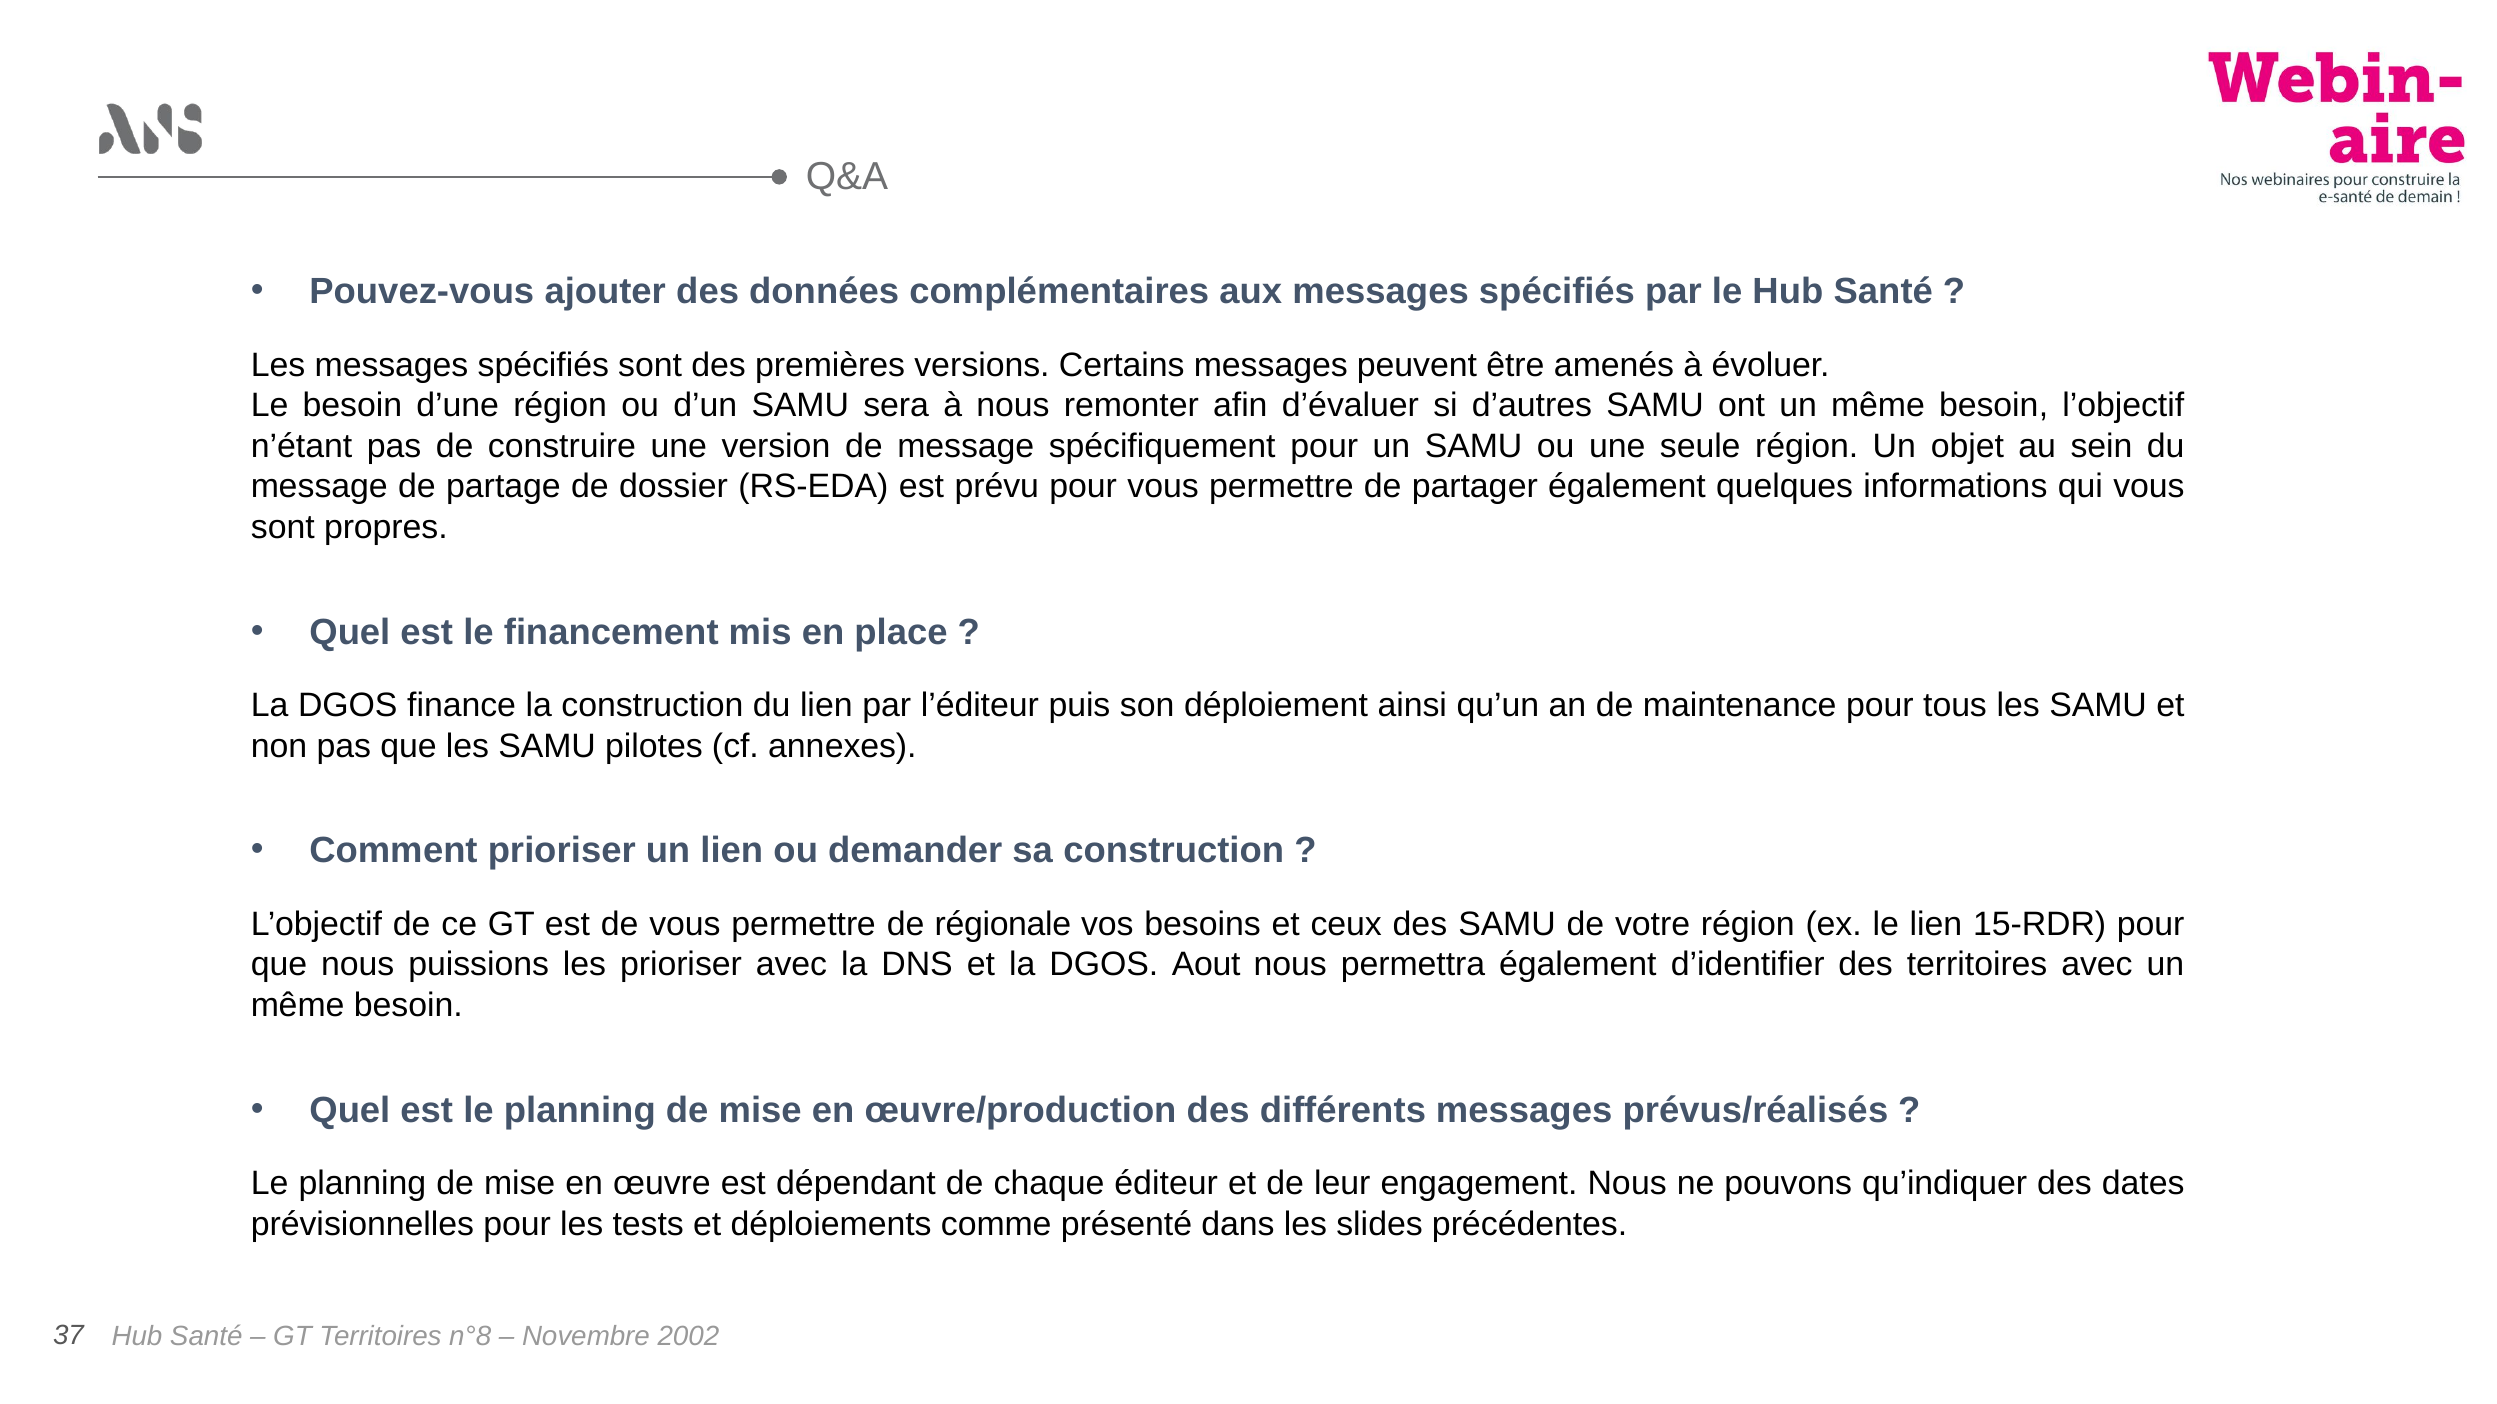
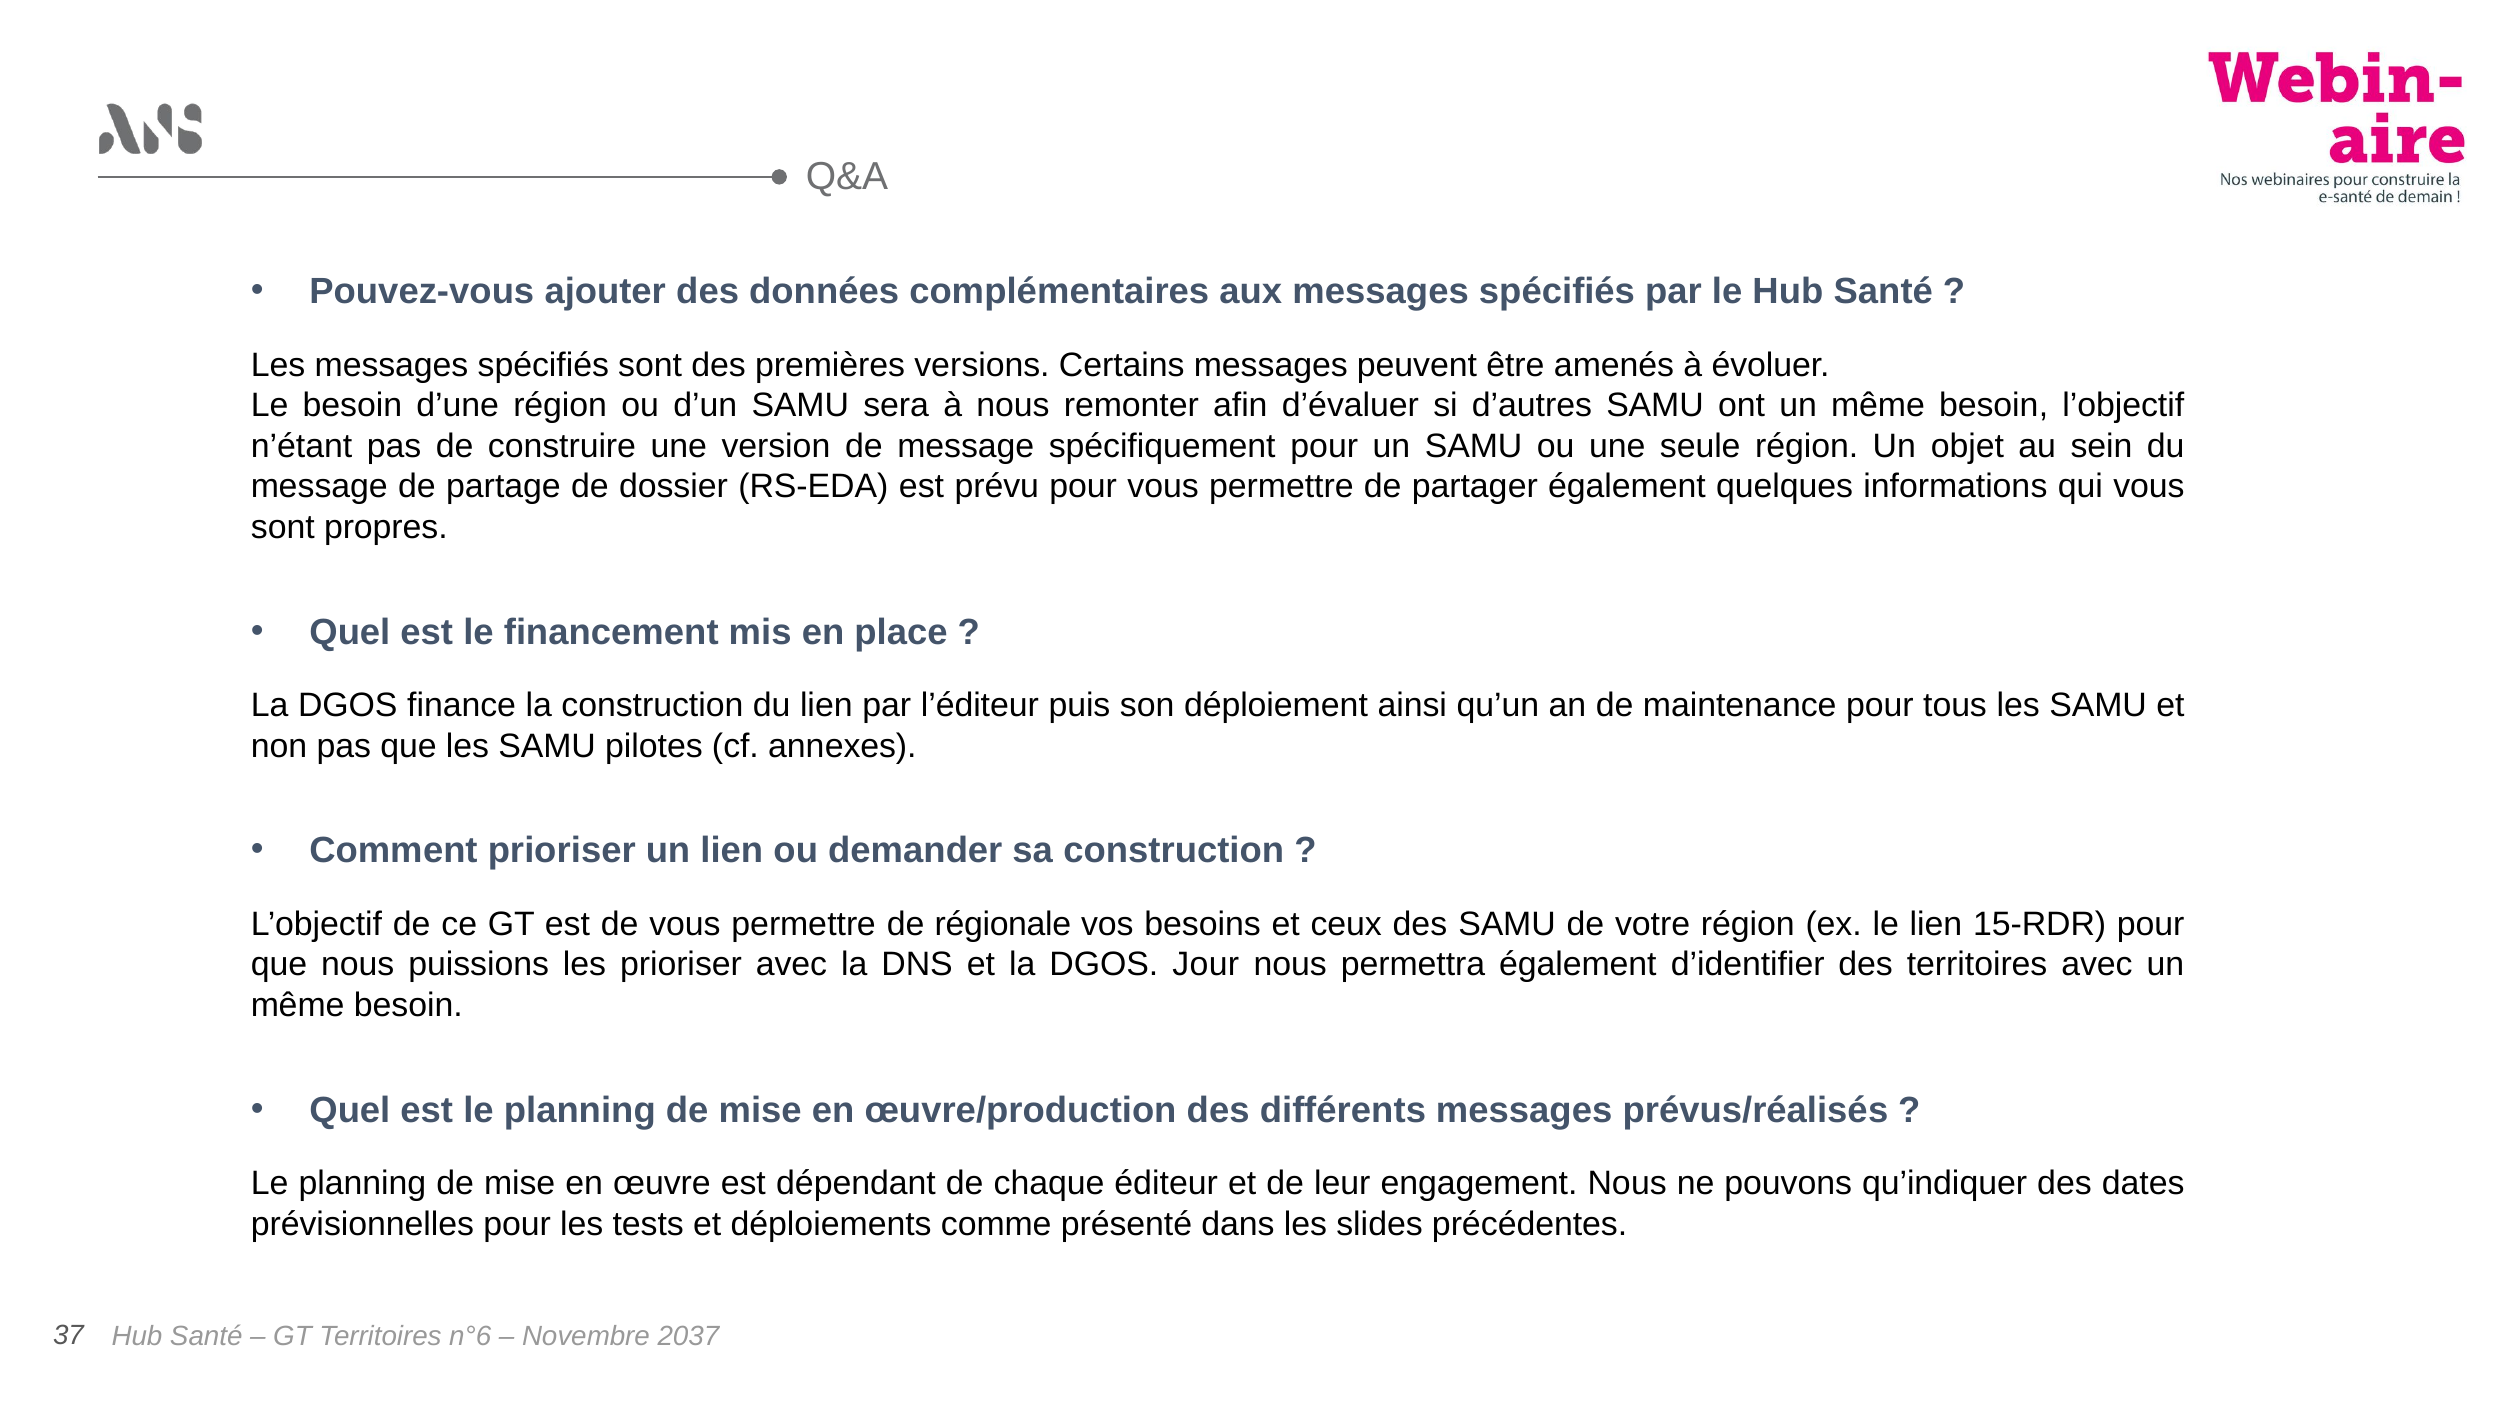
Aout: Aout -> Jour
n°8: n°8 -> n°6
2002: 2002 -> 2037
